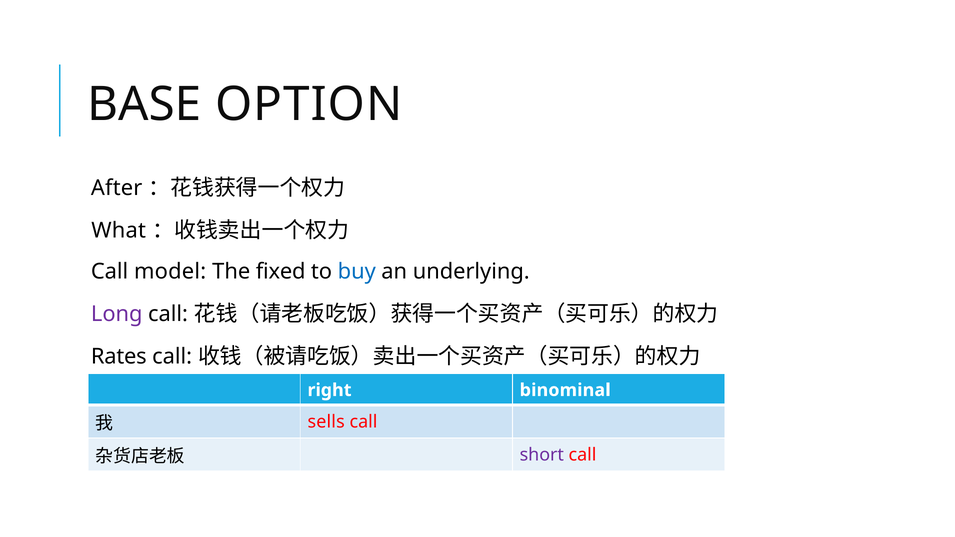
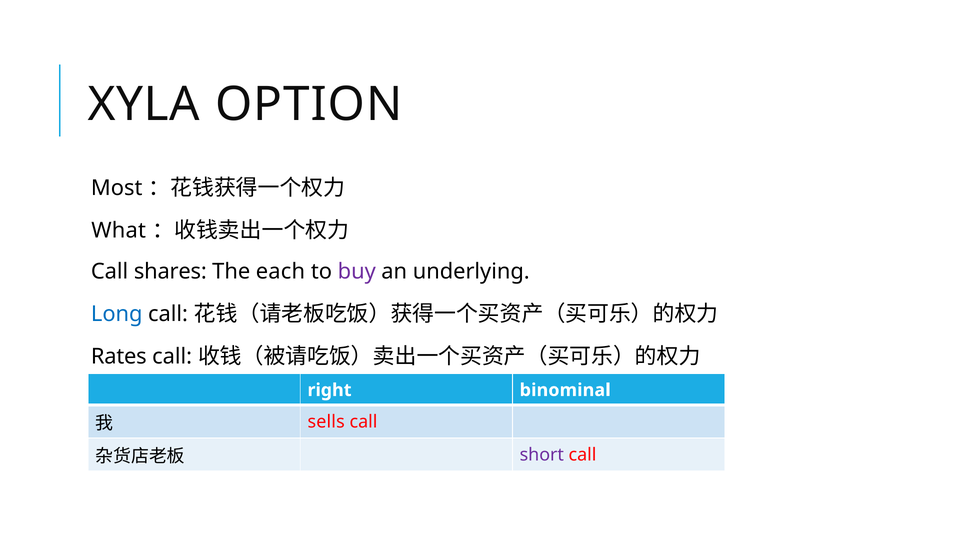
BASE: BASE -> XYLA
After: After -> Most
model: model -> shares
fixed: fixed -> each
buy colour: blue -> purple
Long colour: purple -> blue
